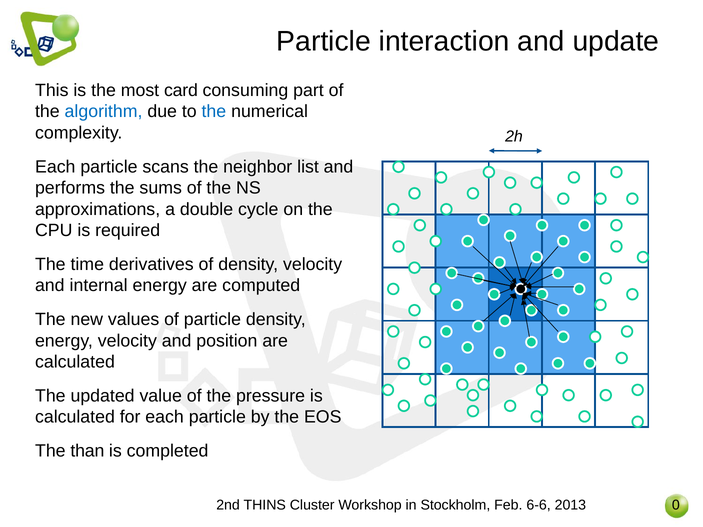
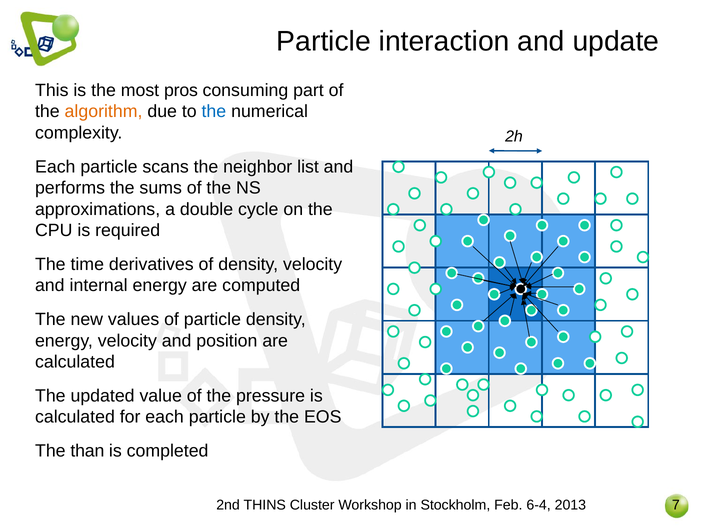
card: card -> pros
algorithm colour: blue -> orange
6-6: 6-6 -> 6-4
0: 0 -> 7
